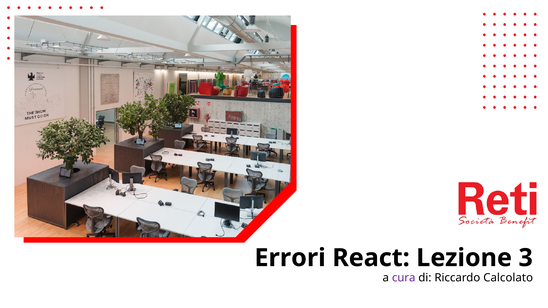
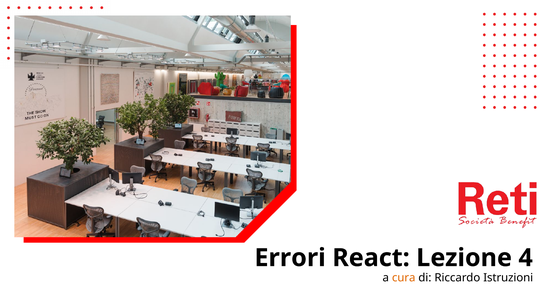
3: 3 -> 4
cura colour: purple -> orange
Calcolato: Calcolato -> Istruzioni
